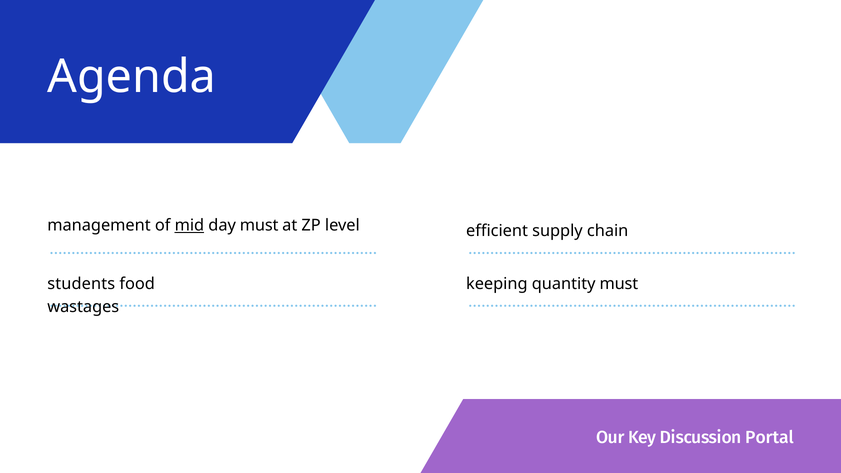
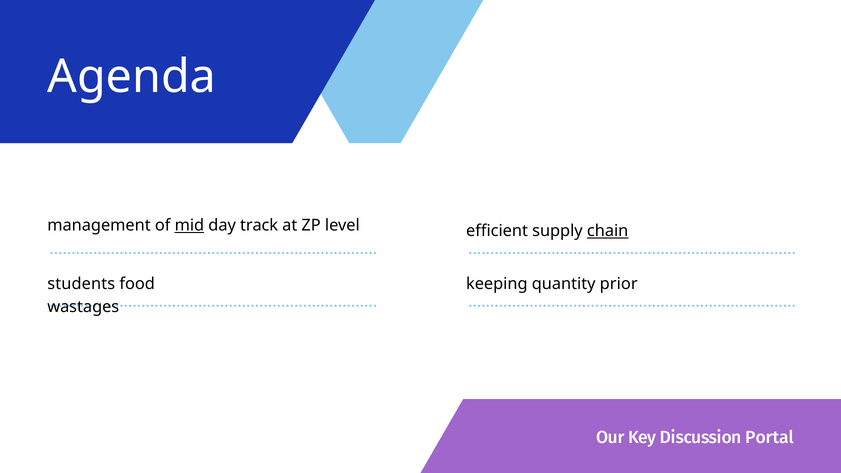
day must: must -> track
chain underline: none -> present
quantity must: must -> prior
